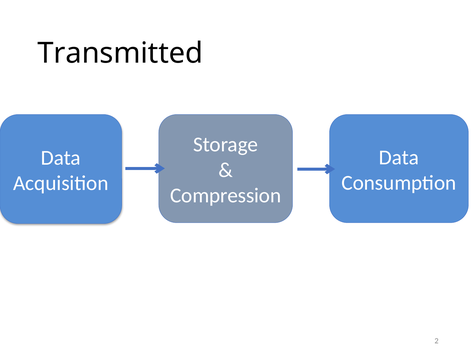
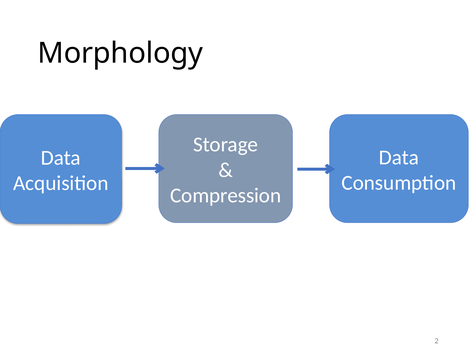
Transmitted: Transmitted -> Morphology
